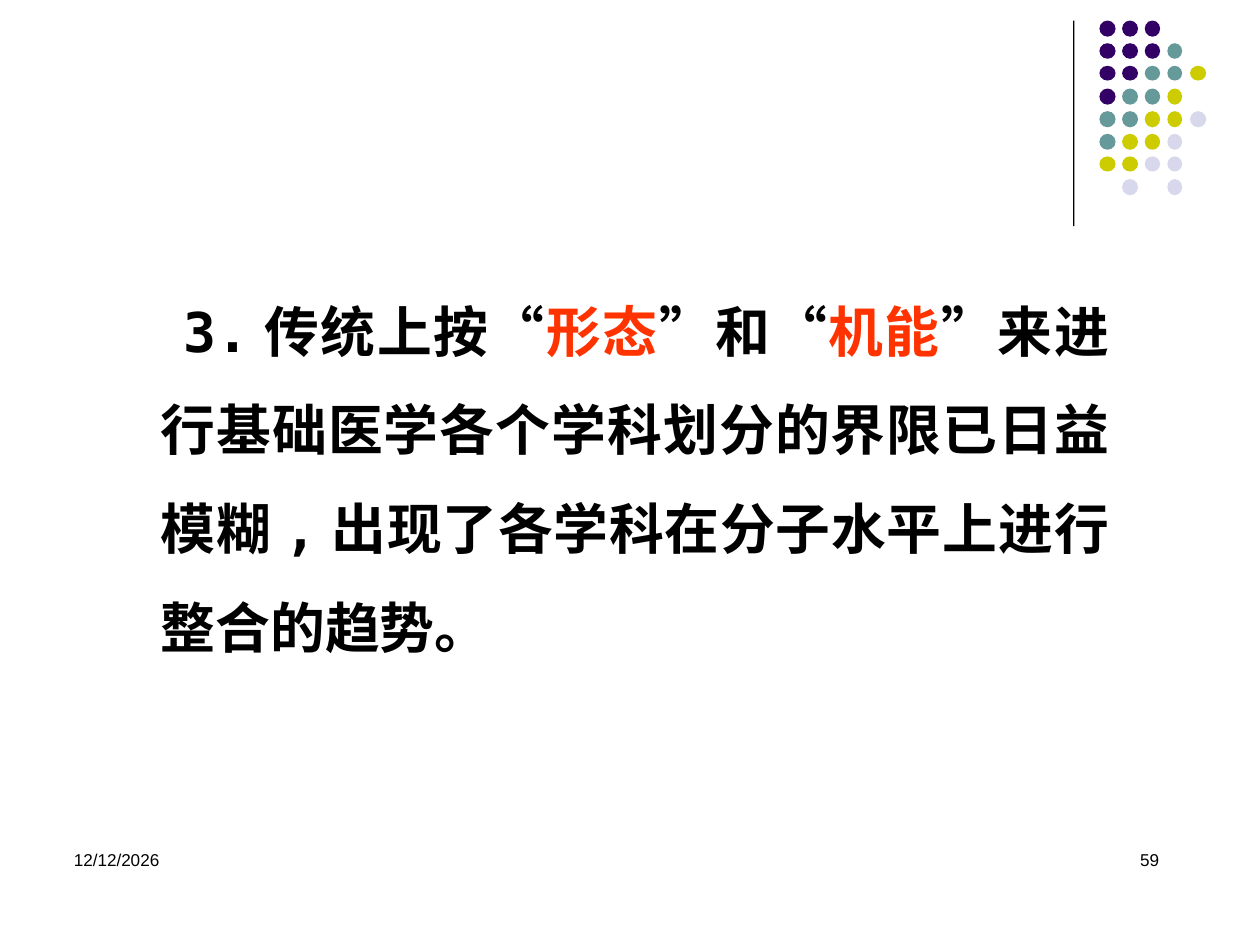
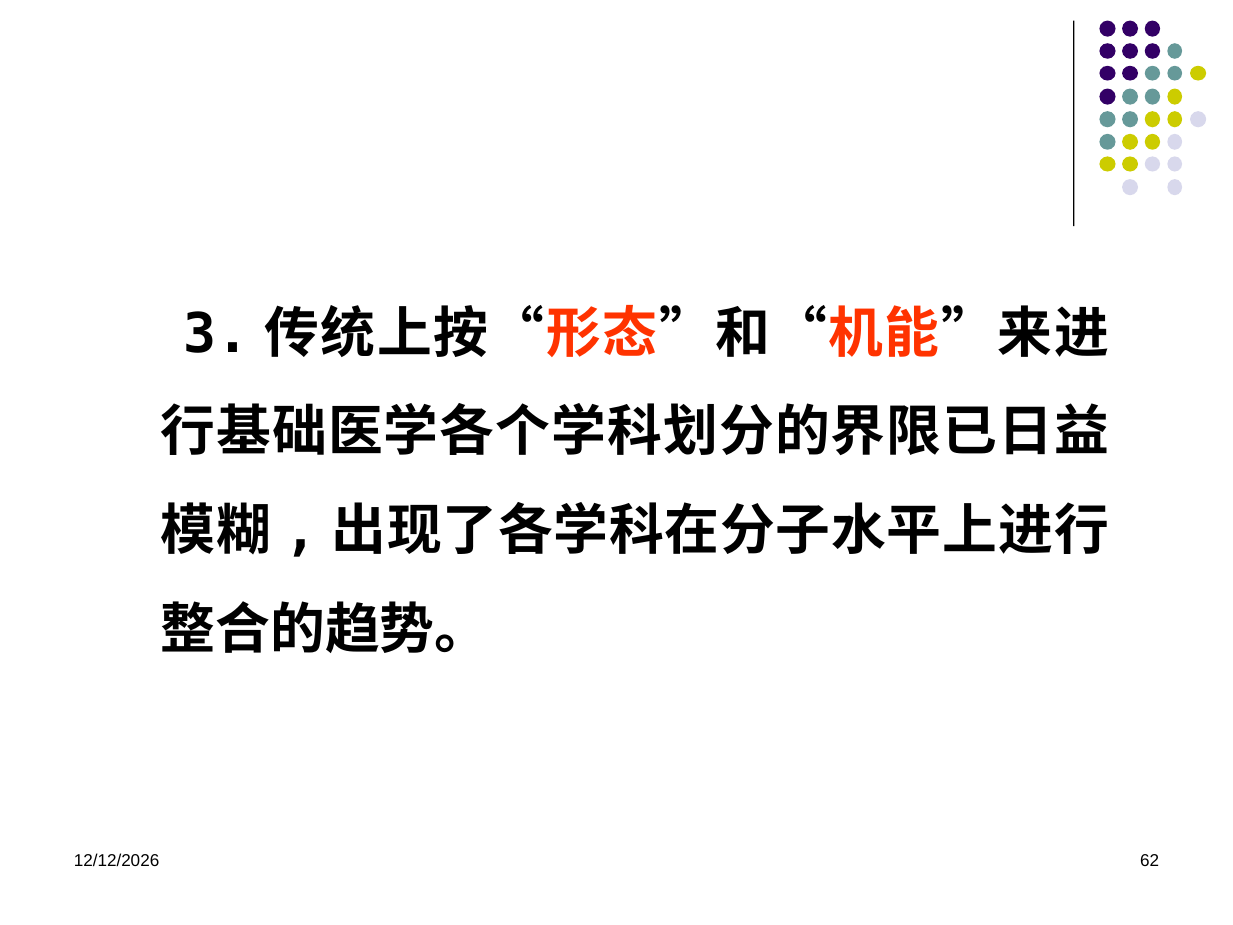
59: 59 -> 62
